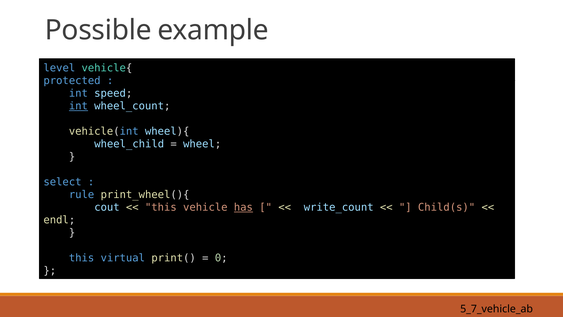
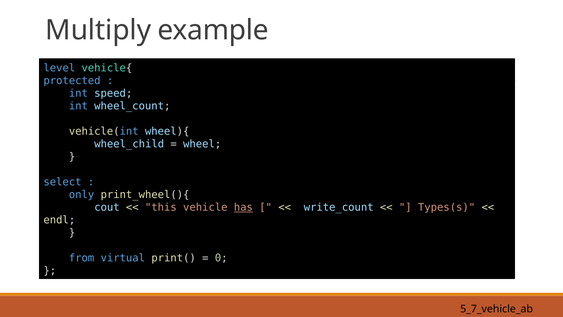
Possible: Possible -> Multiply
int at (78, 106) underline: present -> none
rule: rule -> only
Child(s: Child(s -> Types(s
this at (82, 258): this -> from
